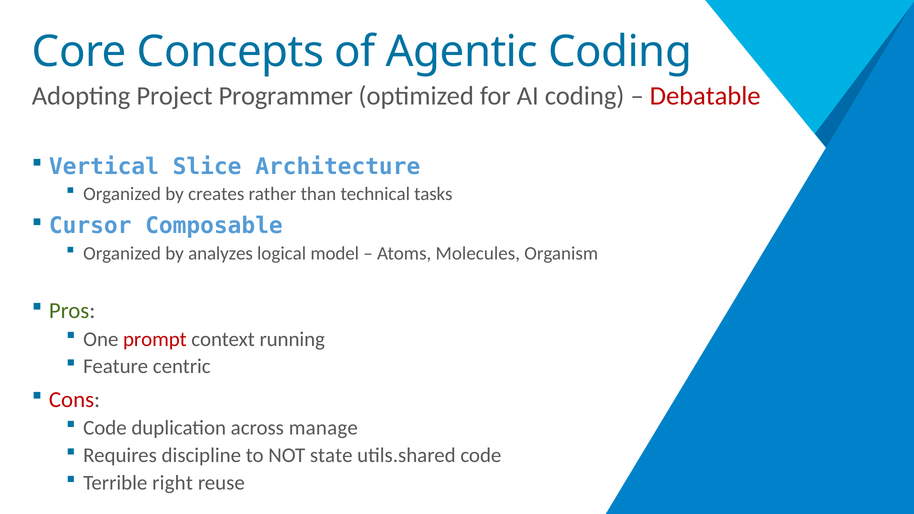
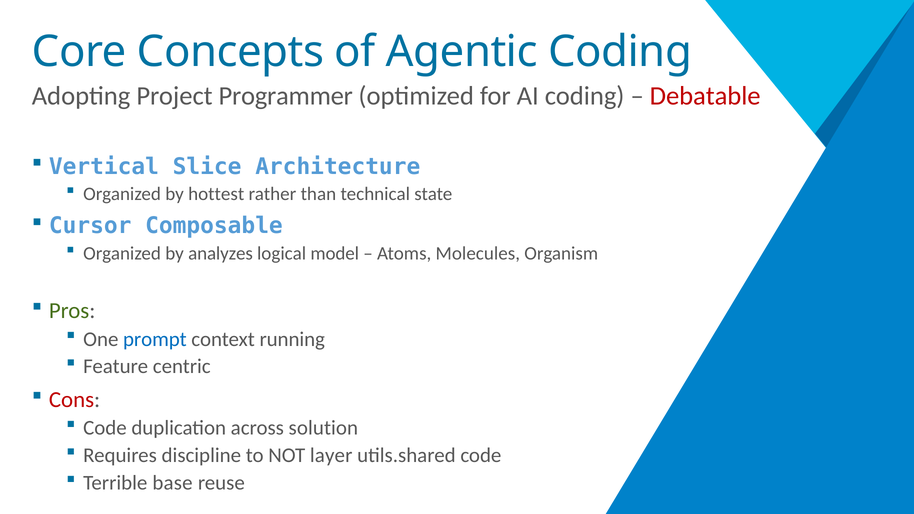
creates: creates -> hottest
tasks: tasks -> state
prompt colour: red -> blue
manage: manage -> solution
state: state -> layer
right: right -> base
